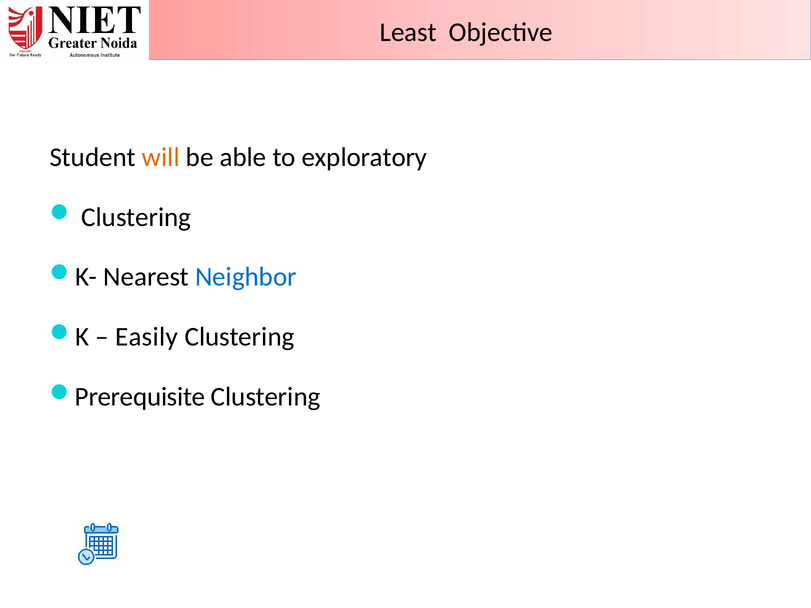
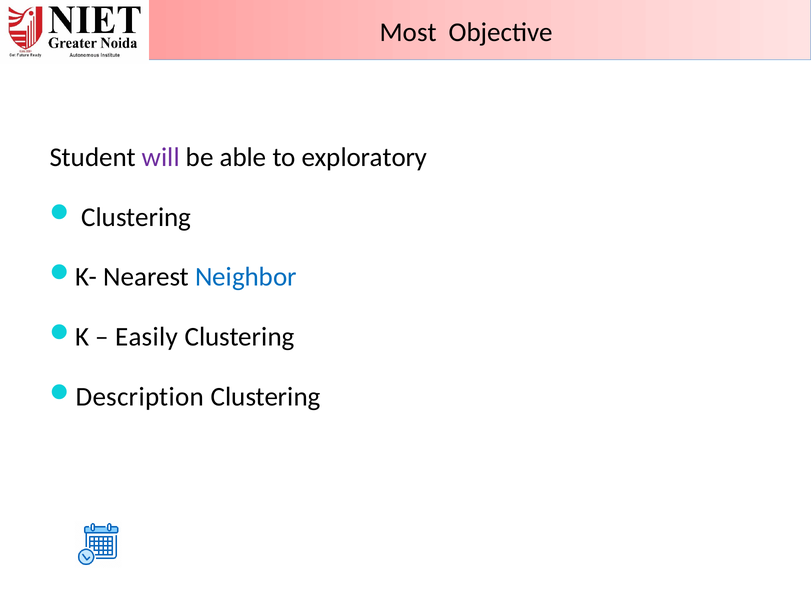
Least: Least -> Most
will colour: orange -> purple
Prerequisite: Prerequisite -> Description
